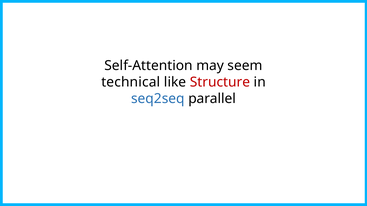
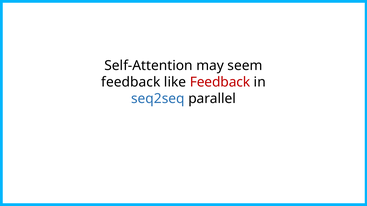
technical at (131, 82): technical -> feedback
like Structure: Structure -> Feedback
